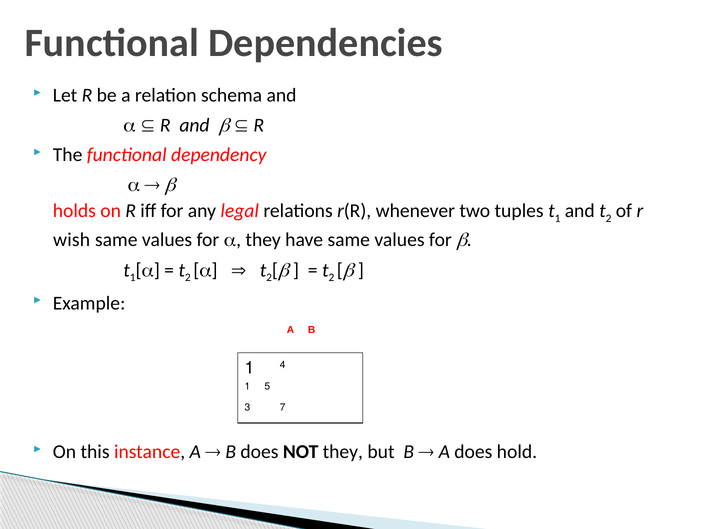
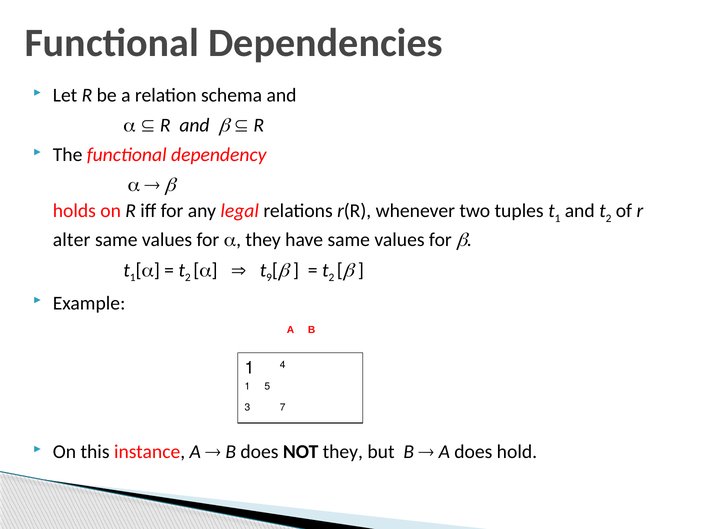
wish: wish -> alter
2 at (269, 278): 2 -> 9
